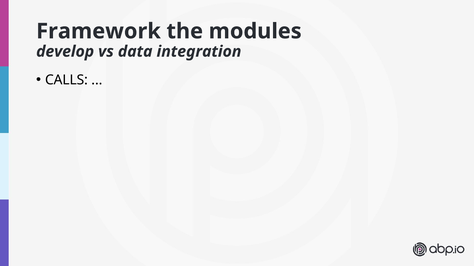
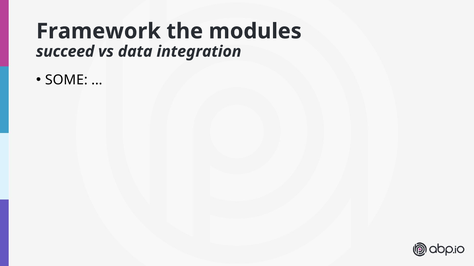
develop: develop -> succeed
CALLS: CALLS -> SOME
